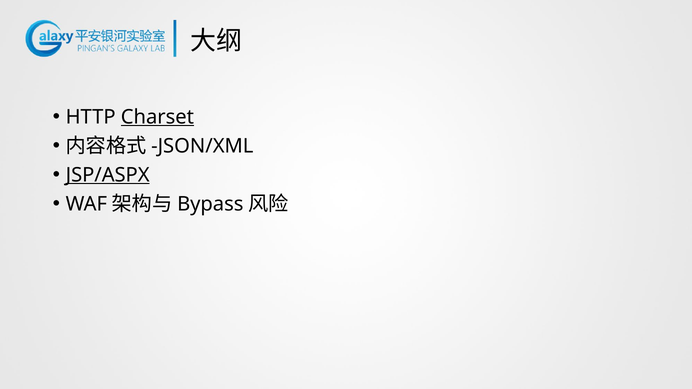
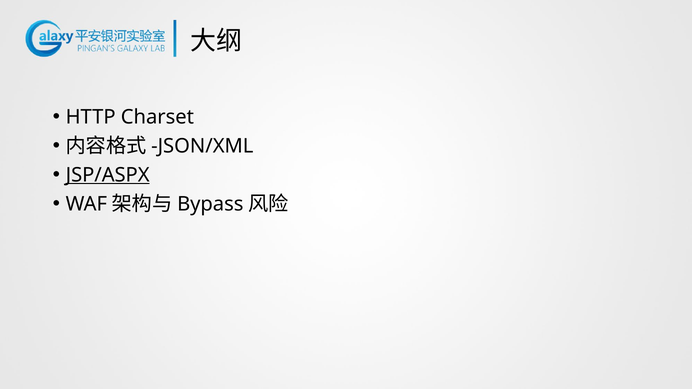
Charset underline: present -> none
